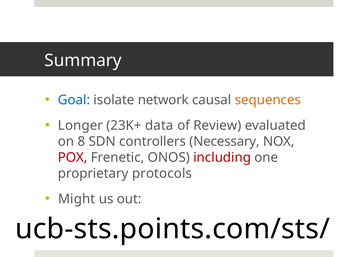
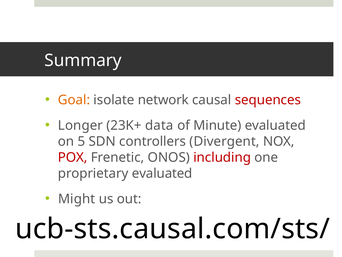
Goal colour: blue -> orange
sequences colour: orange -> red
Review: Review -> Minute
8: 8 -> 5
Necessary: Necessary -> Divergent
proprietary protocols: protocols -> evaluated
ucb-sts.points.com/sts/: ucb-sts.points.com/sts/ -> ucb-sts.causal.com/sts/
